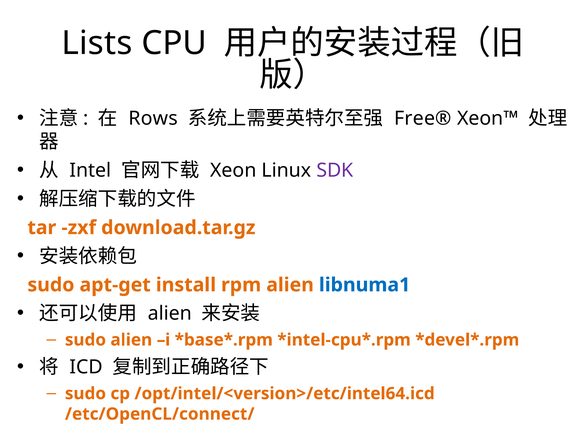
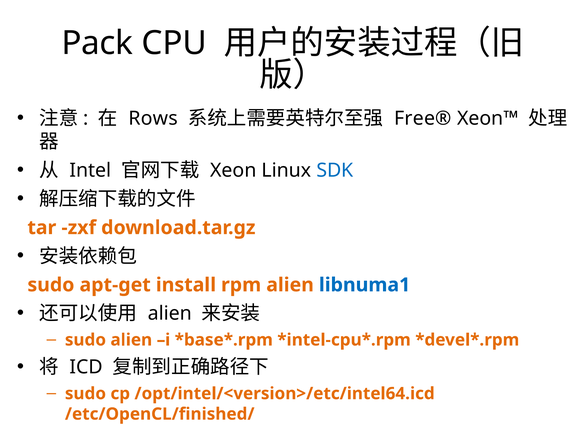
Lists: Lists -> Pack
SDK colour: purple -> blue
/etc/OpenCL/connect/: /etc/OpenCL/connect/ -> /etc/OpenCL/finished/
